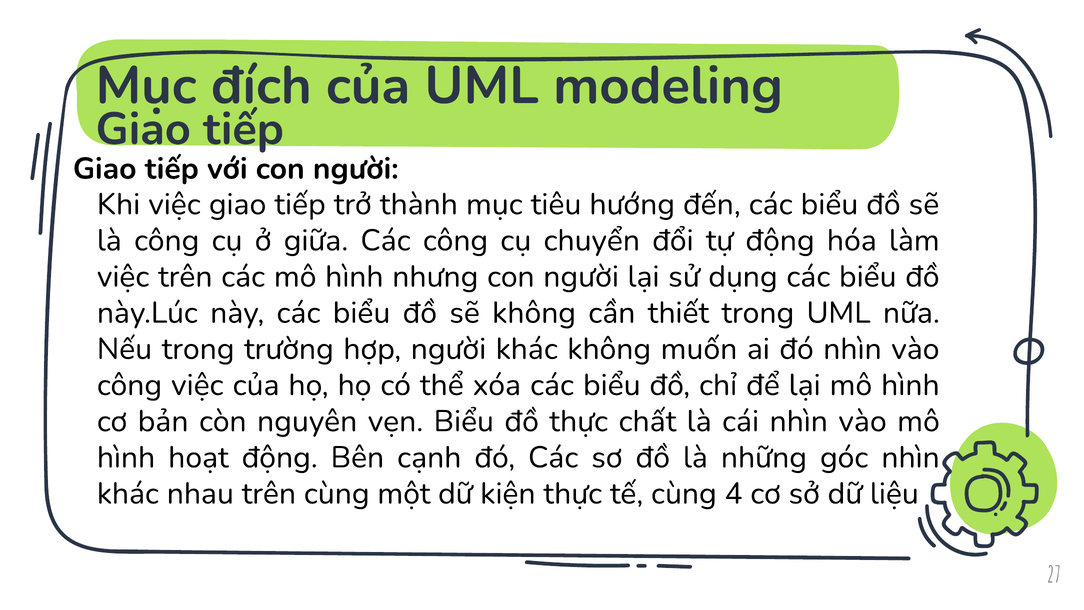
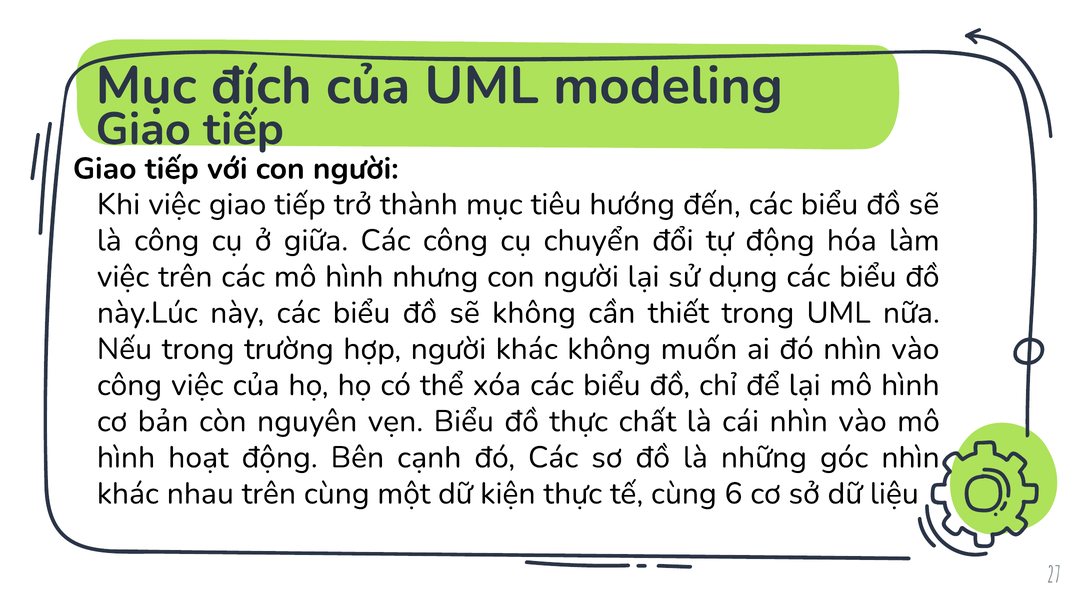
4: 4 -> 6
